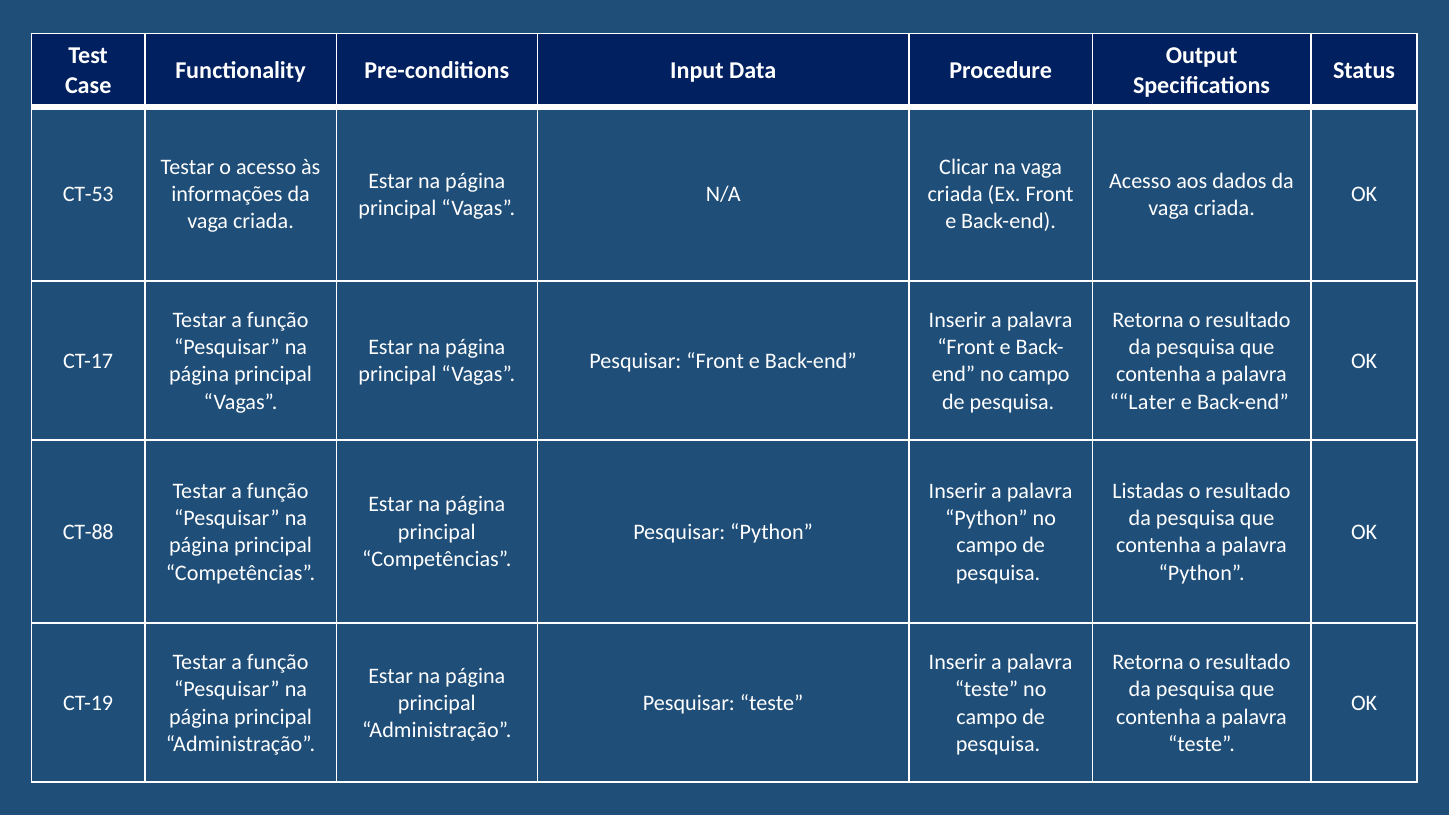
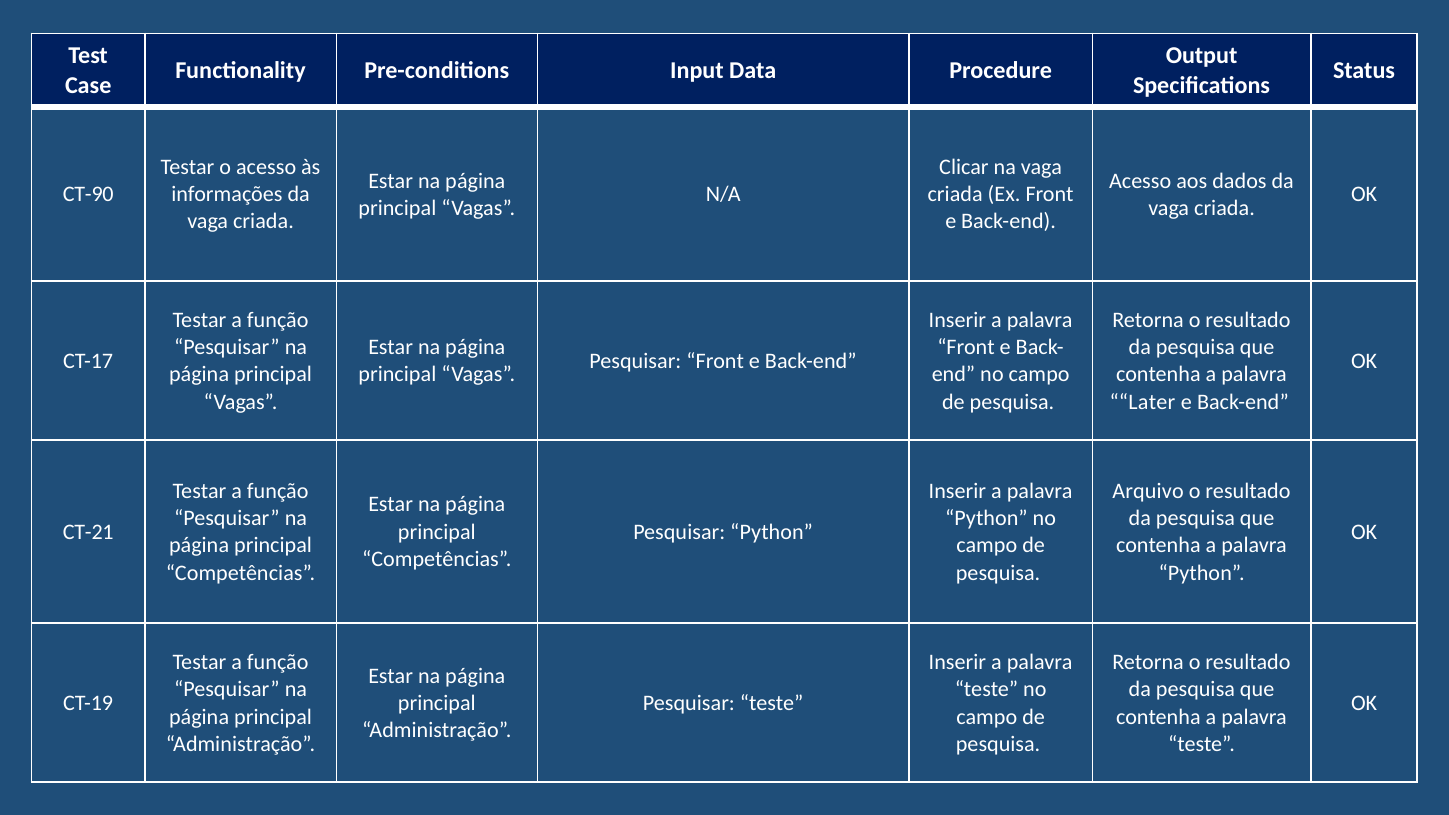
CT-53: CT-53 -> CT-90
Listadas: Listadas -> Arquivo
CT-88: CT-88 -> CT-21
